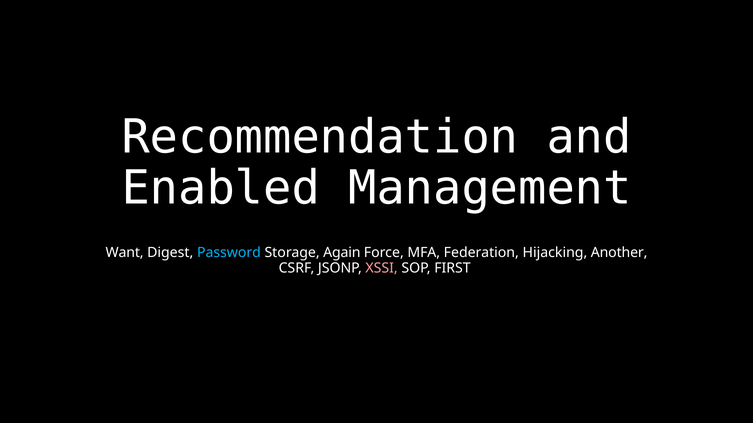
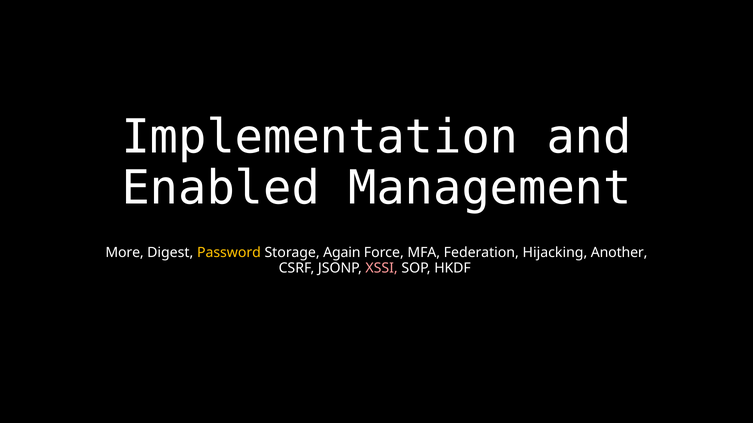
Recommendation: Recommendation -> Implementation
Want: Want -> More
Password colour: light blue -> yellow
FIRST: FIRST -> HKDF
